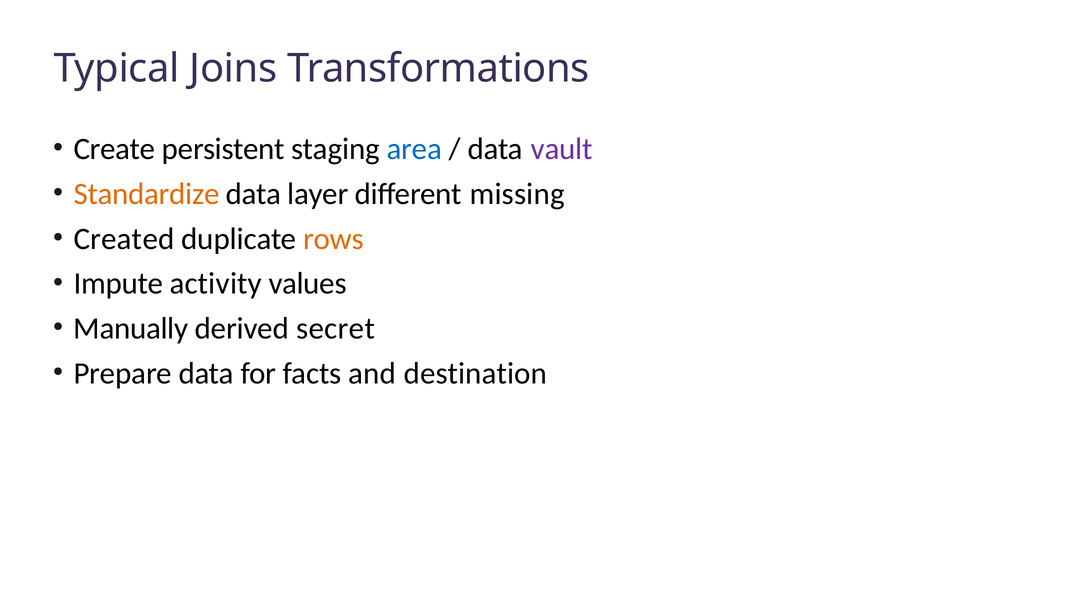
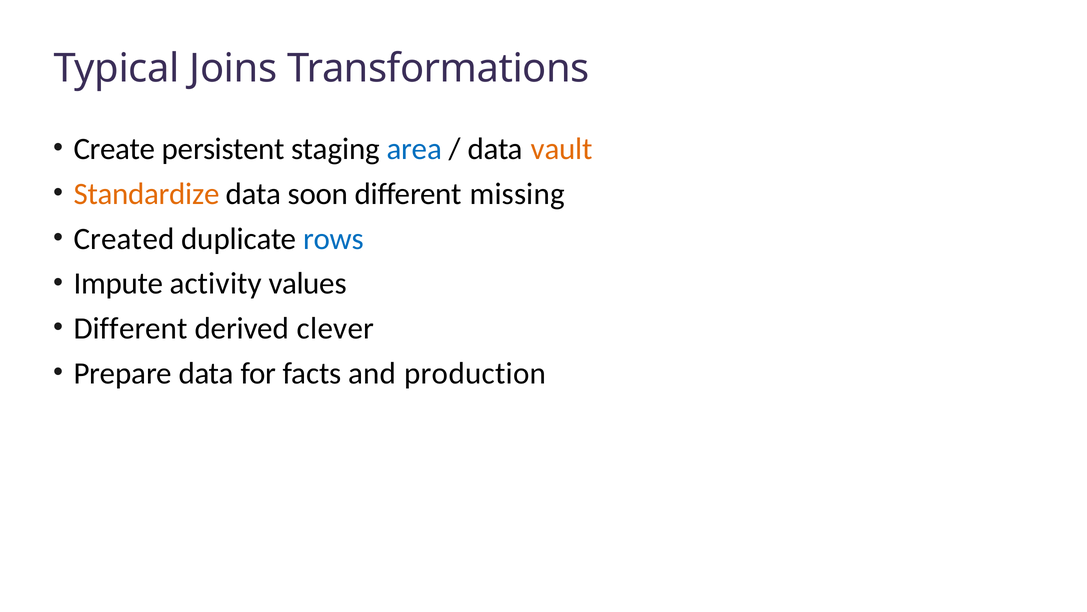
vault colour: purple -> orange
layer: layer -> soon
rows colour: orange -> blue
Manually at (131, 328): Manually -> Different
secret: secret -> clever
destination: destination -> production
